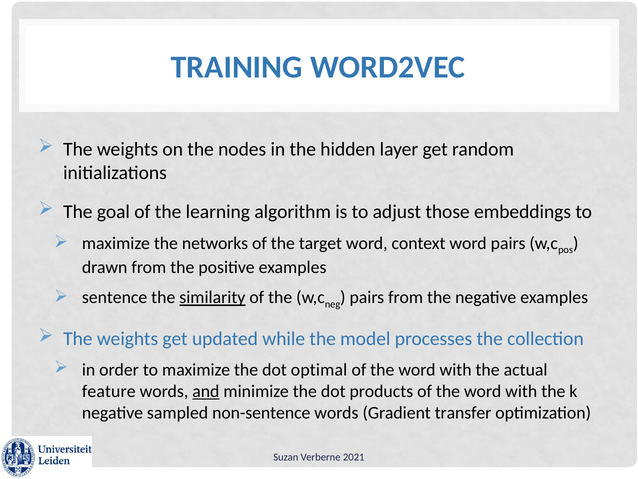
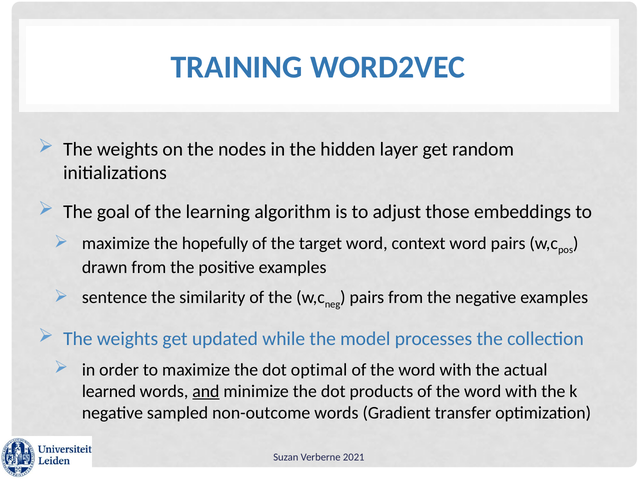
networks: networks -> hopefully
similarity underline: present -> none
feature: feature -> learned
non-sentence: non-sentence -> non-outcome
